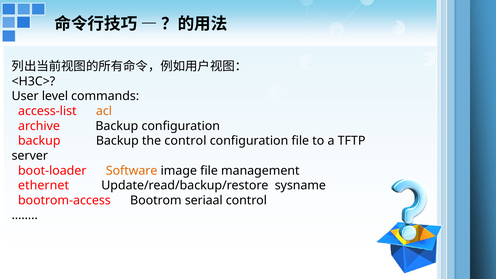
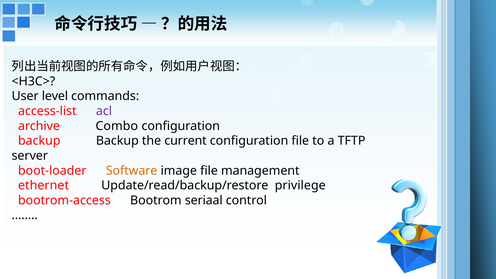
acl colour: orange -> purple
archive Backup: Backup -> Combo
the control: control -> current
sysname: sysname -> privilege
